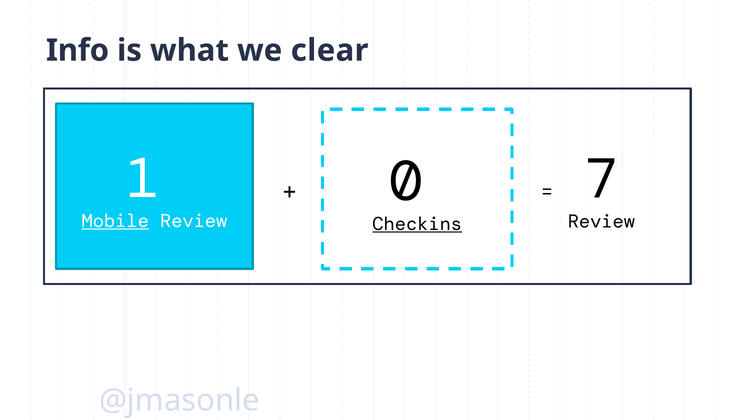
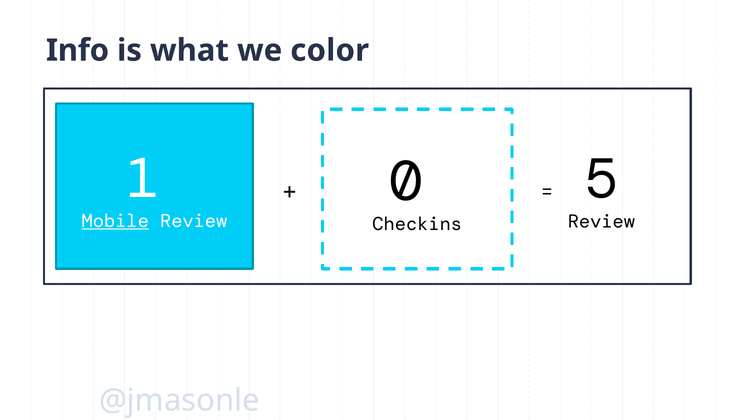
clear: clear -> color
7: 7 -> 5
Checkins underline: present -> none
